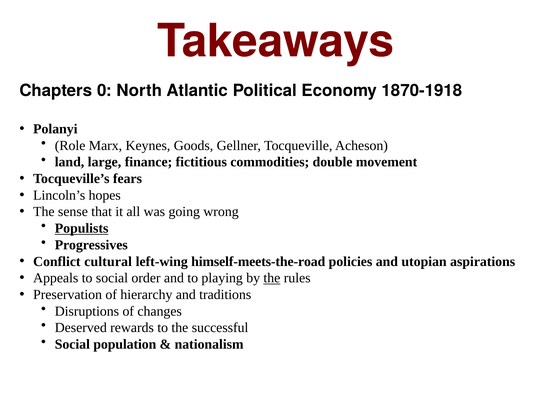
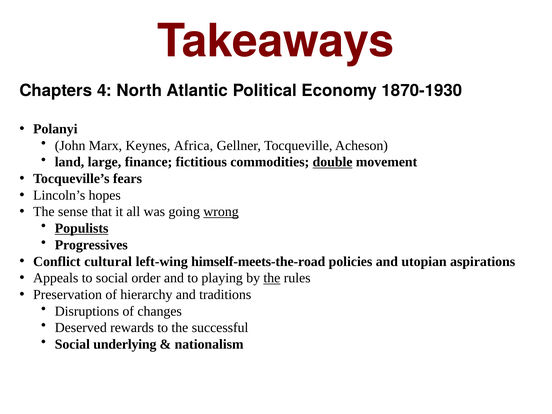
0: 0 -> 4
1870-1918: 1870-1918 -> 1870-1930
Role: Role -> John
Goods: Goods -> Africa
double underline: none -> present
wrong underline: none -> present
population: population -> underlying
